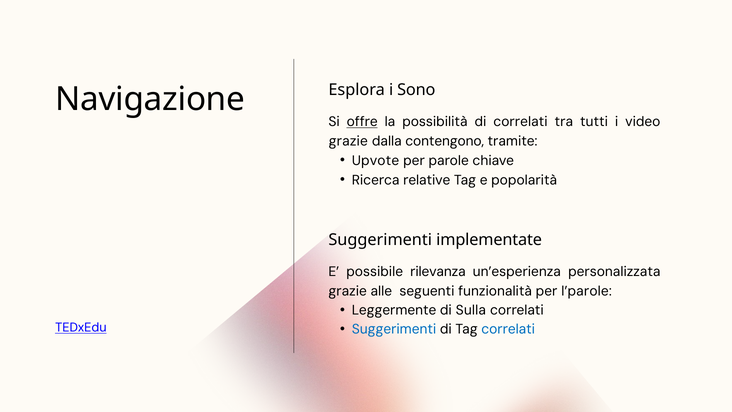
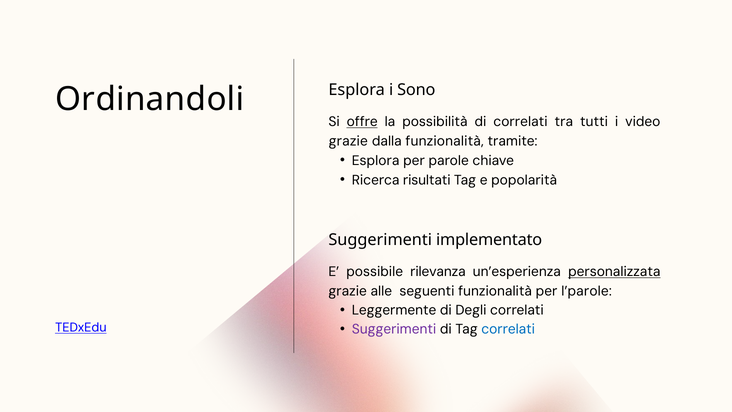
Navigazione: Navigazione -> Ordinandoli
dalla contengono: contengono -> funzionalità
Upvote at (376, 161): Upvote -> Esplora
relative: relative -> risultati
implementate: implementate -> implementato
personalizzata underline: none -> present
Sulla: Sulla -> Degli
Suggerimenti at (394, 329) colour: blue -> purple
